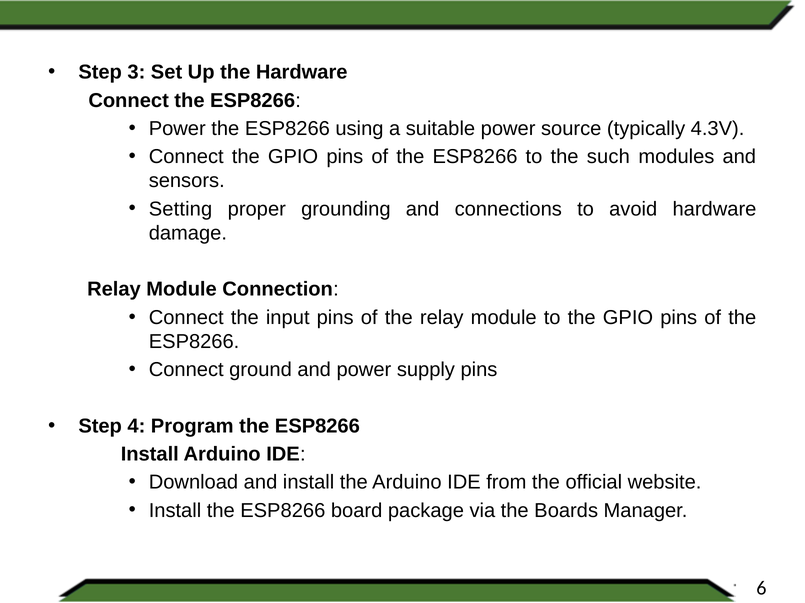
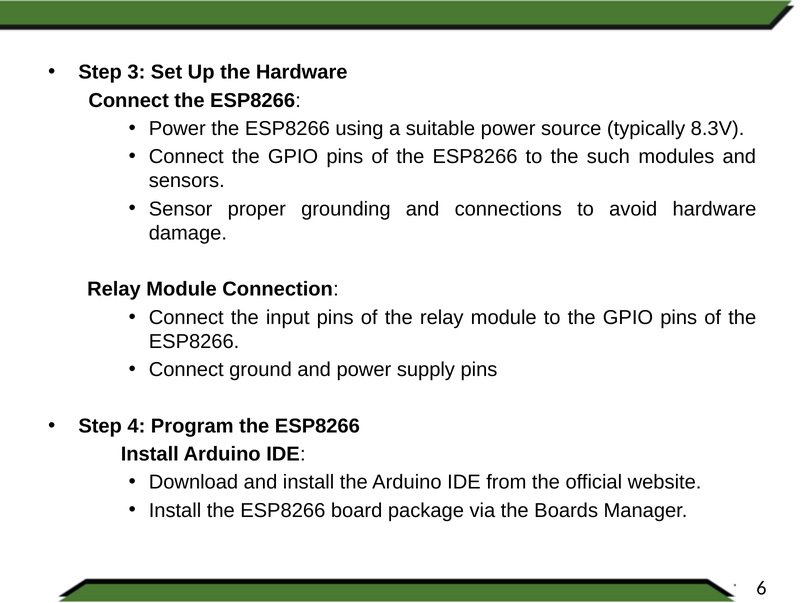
4.3V: 4.3V -> 8.3V
Setting: Setting -> Sensor
